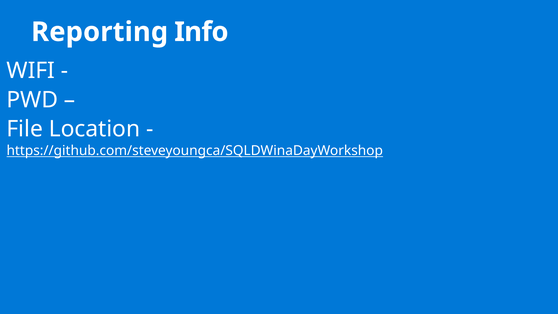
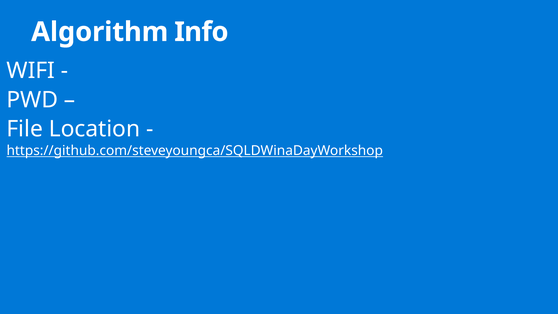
Reporting: Reporting -> Algorithm
